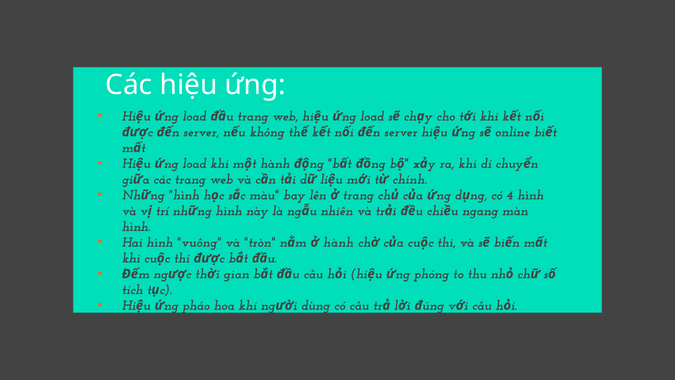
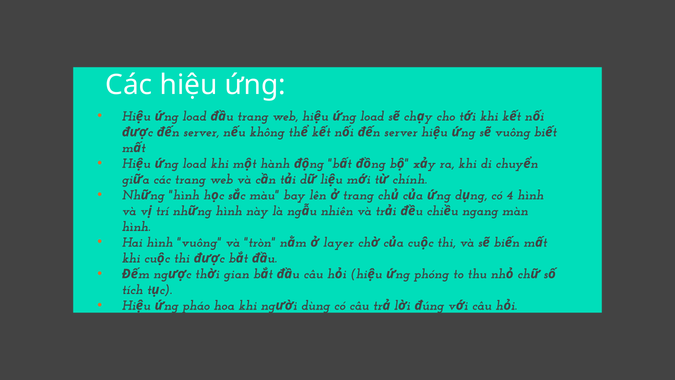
online at (512, 132): online -> vuông
hành at (338, 242): hành -> layer
